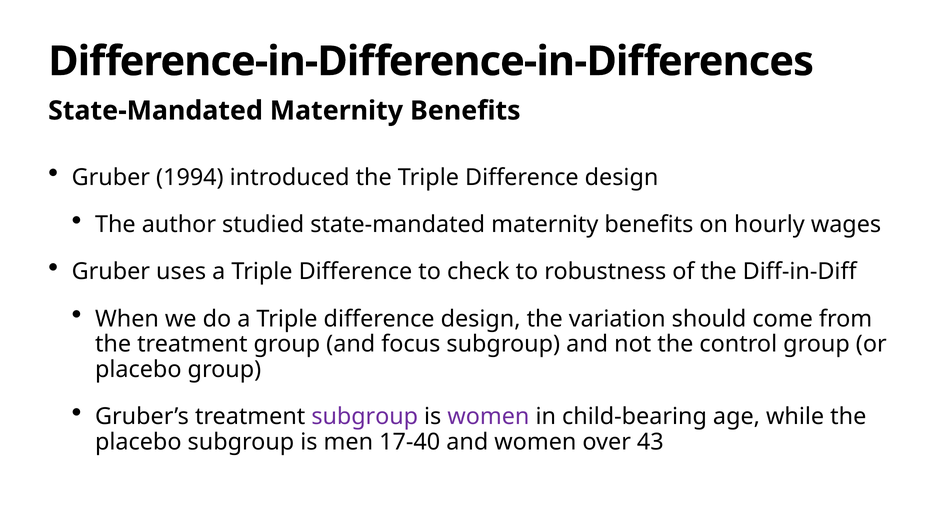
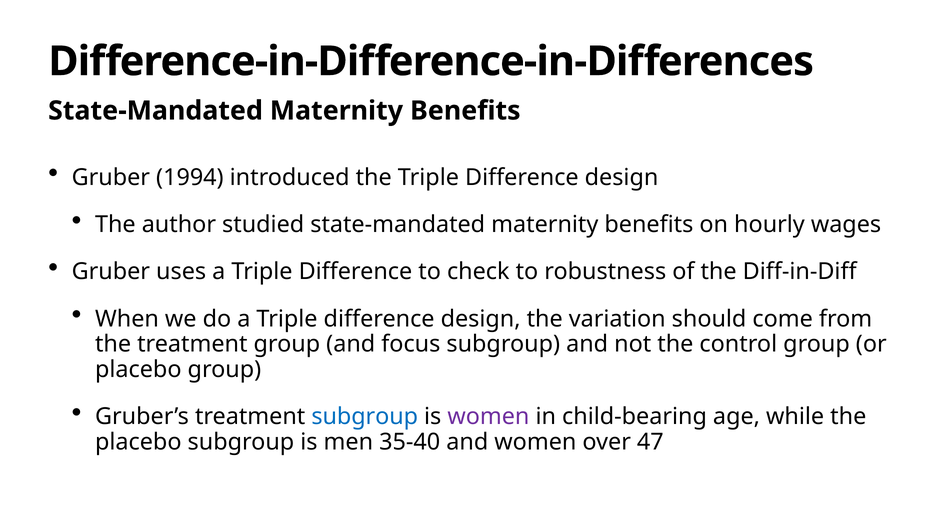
subgroup at (365, 417) colour: purple -> blue
17-40: 17-40 -> 35-40
43: 43 -> 47
